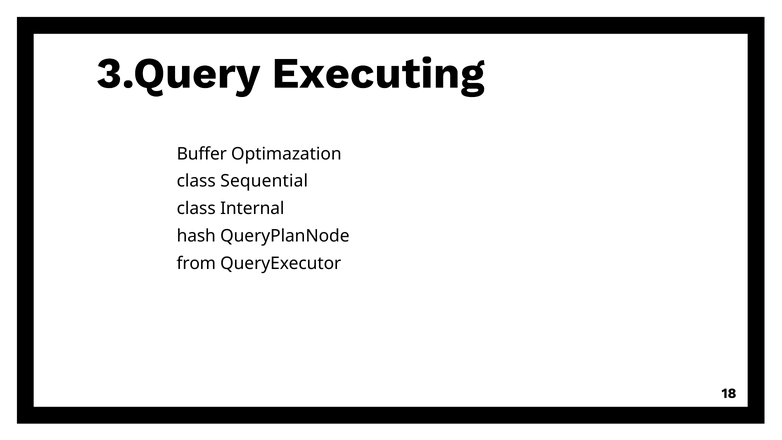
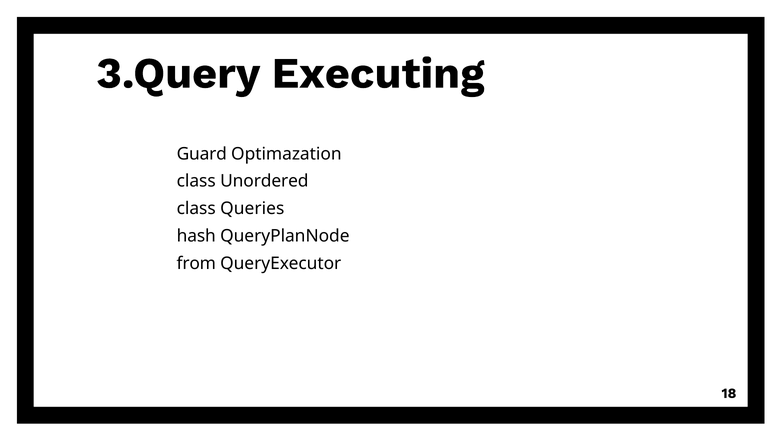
Buffer: Buffer -> Guard
Sequential: Sequential -> Unordered
Internal: Internal -> Queries
